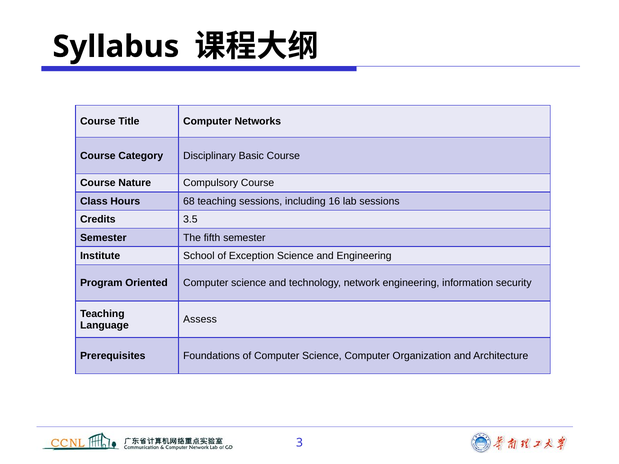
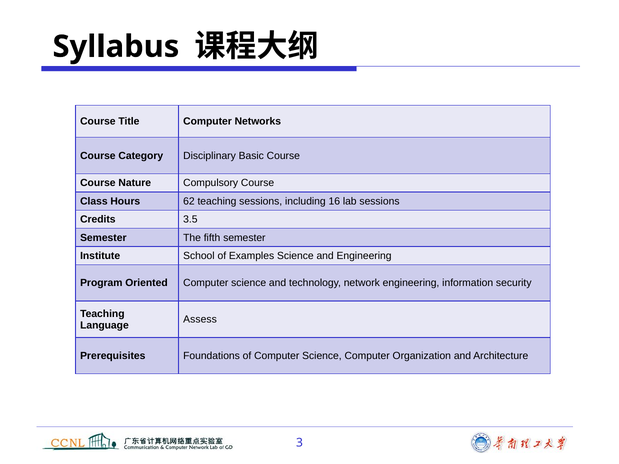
68: 68 -> 62
Exception: Exception -> Examples
